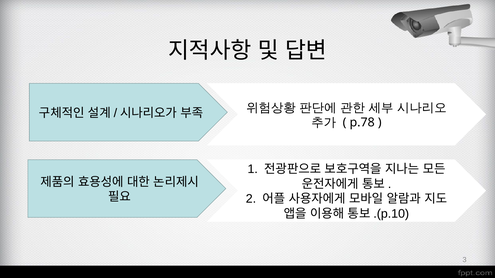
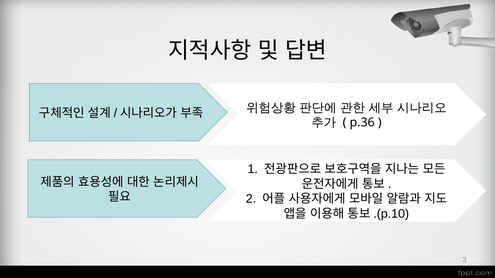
p.78: p.78 -> p.36
